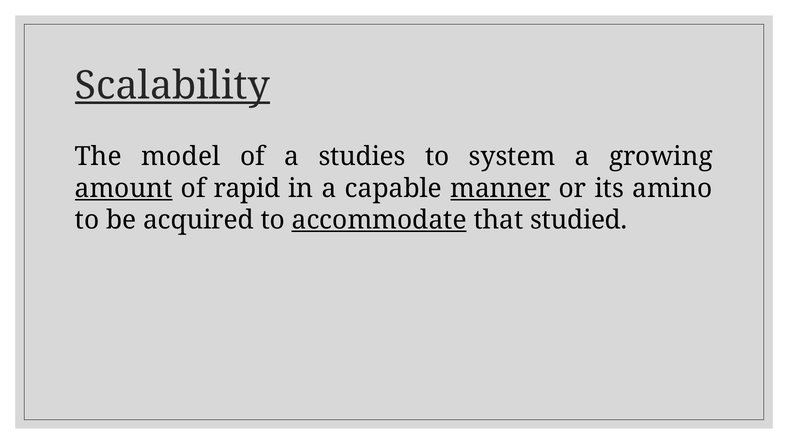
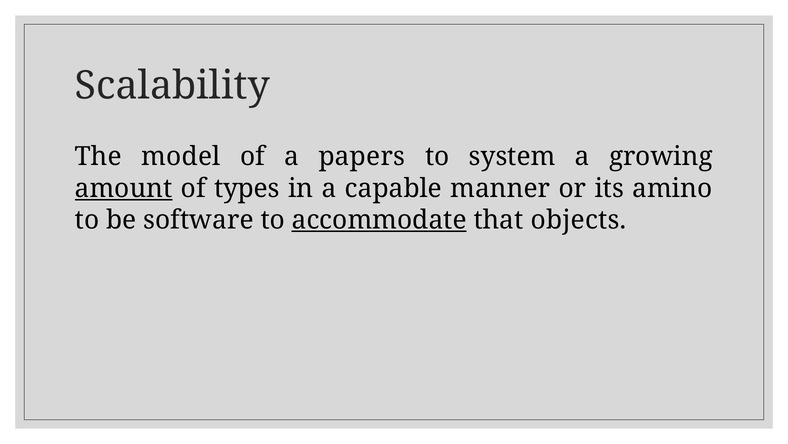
Scalability underline: present -> none
studies: studies -> papers
rapid: rapid -> types
manner underline: present -> none
acquired: acquired -> software
studied: studied -> objects
